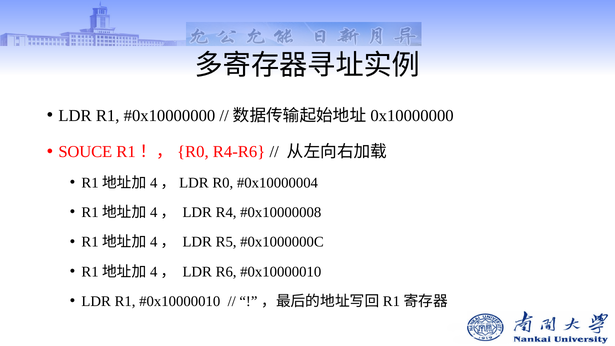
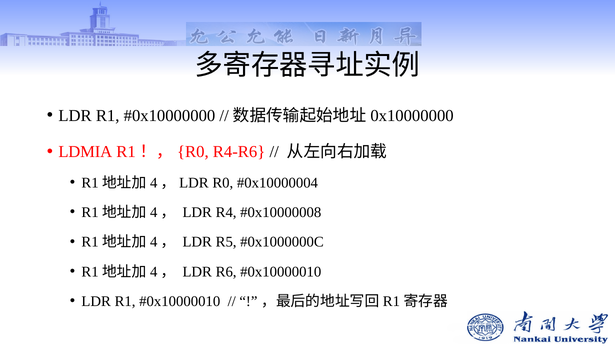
SOUCE: SOUCE -> LDMIA
